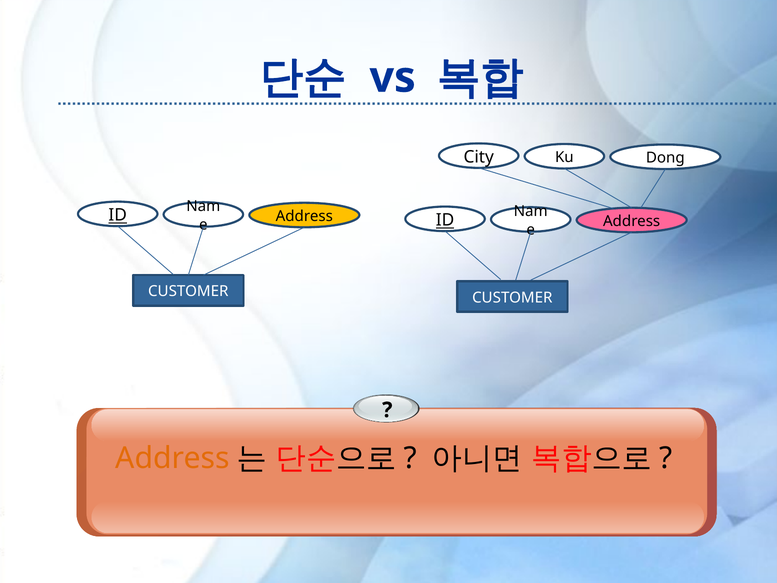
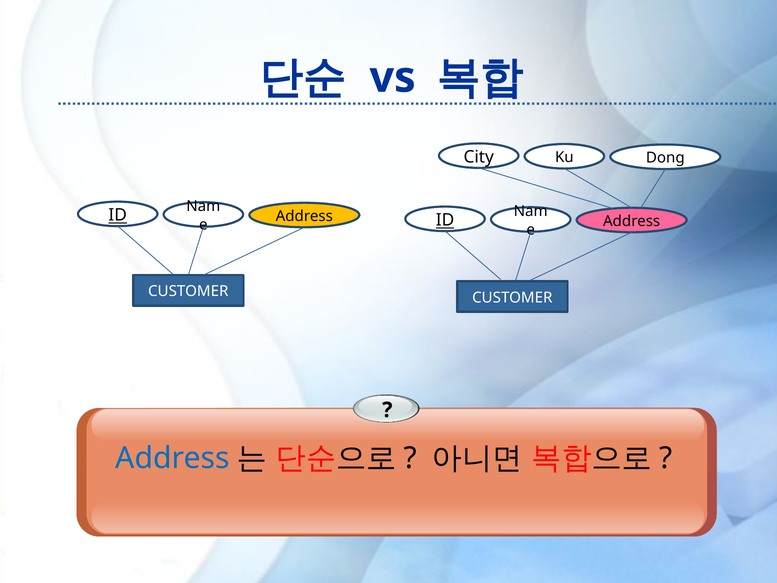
Address at (173, 458) colour: orange -> blue
